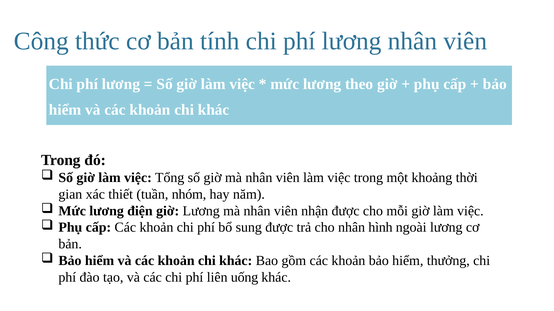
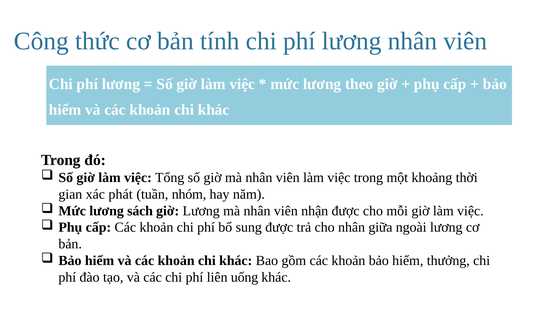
thiết: thiết -> phát
điện: điện -> sách
hình: hình -> giữa
